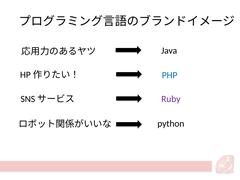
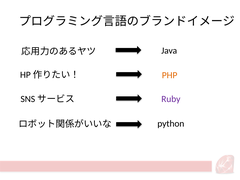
PHP colour: blue -> orange
